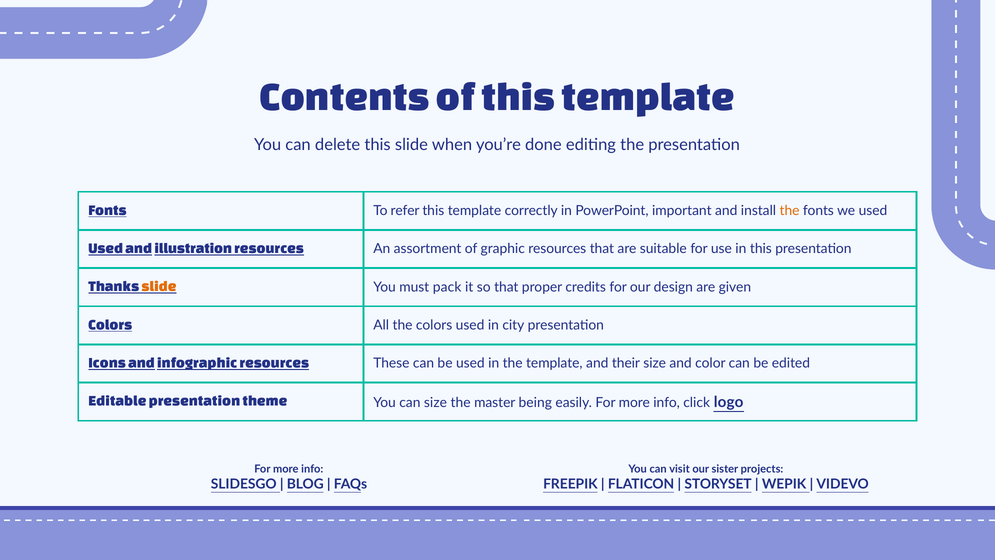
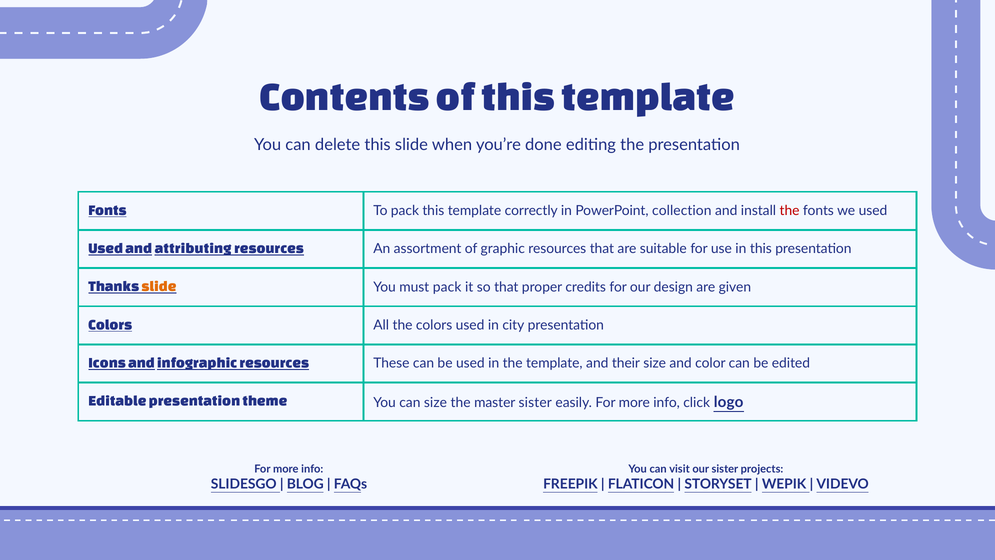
To refer: refer -> pack
important: important -> collection
the at (790, 211) colour: orange -> red
illustration: illustration -> attributing
master being: being -> sister
